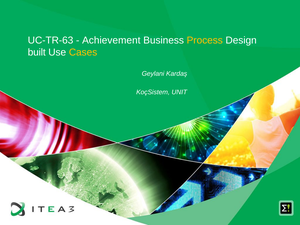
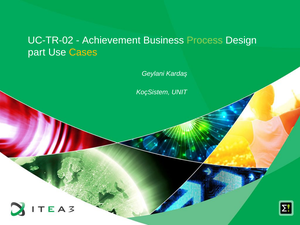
UC-TR-63: UC-TR-63 -> UC-TR-02
Process colour: yellow -> light green
built: built -> part
